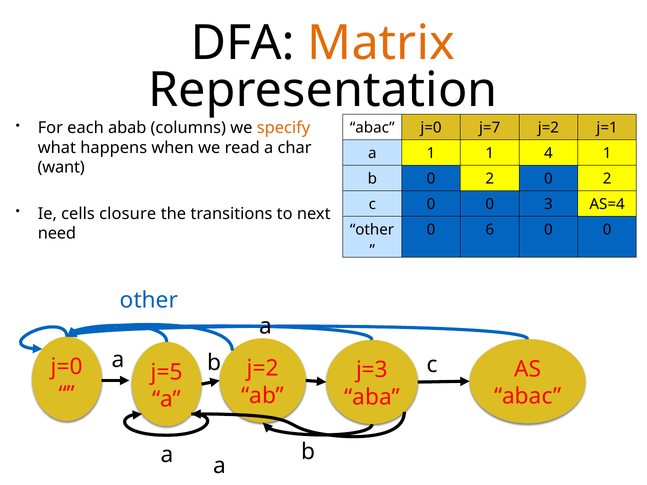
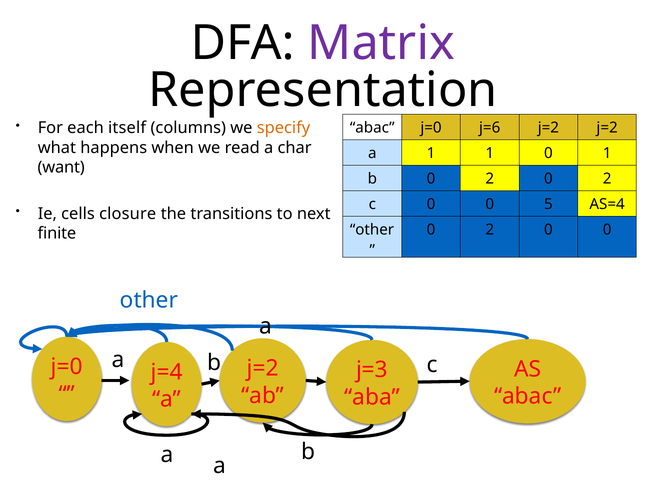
Matrix colour: orange -> purple
abab: abab -> itself
j=7: j=7 -> j=6
j=2 j=1: j=1 -> j=2
1 4: 4 -> 0
3: 3 -> 5
6 at (490, 230): 6 -> 2
need: need -> finite
j=5: j=5 -> j=4
